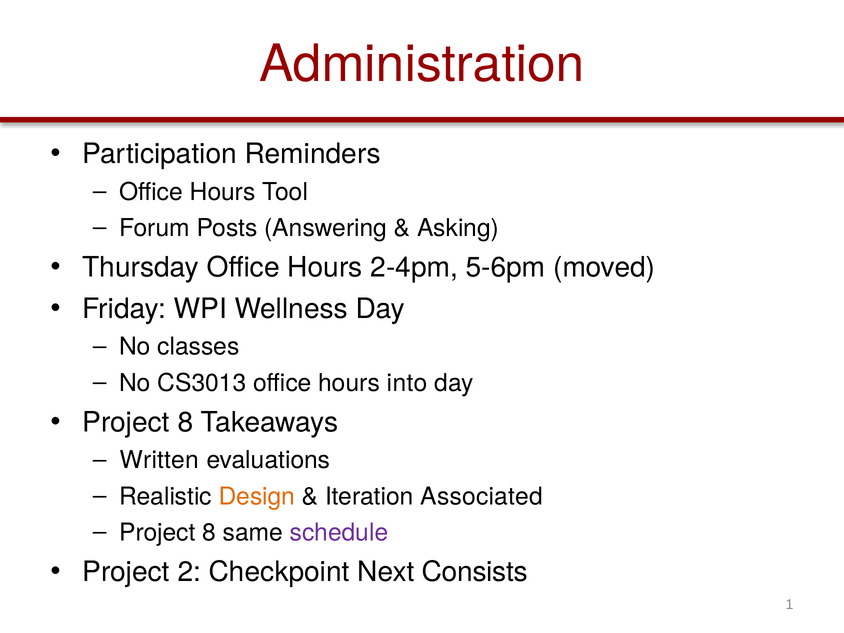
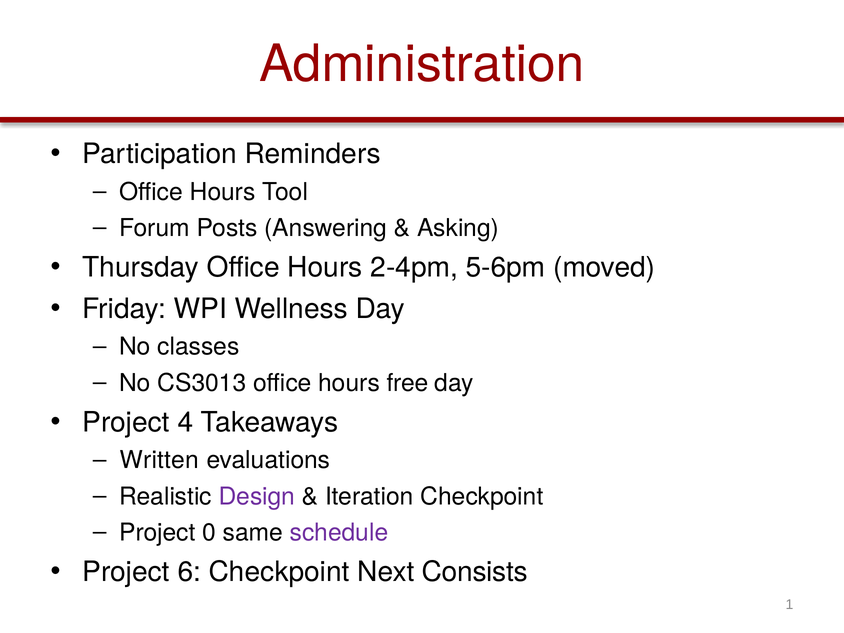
into: into -> free
8 at (185, 422): 8 -> 4
Design colour: orange -> purple
Iteration Associated: Associated -> Checkpoint
8 at (209, 533): 8 -> 0
2: 2 -> 6
